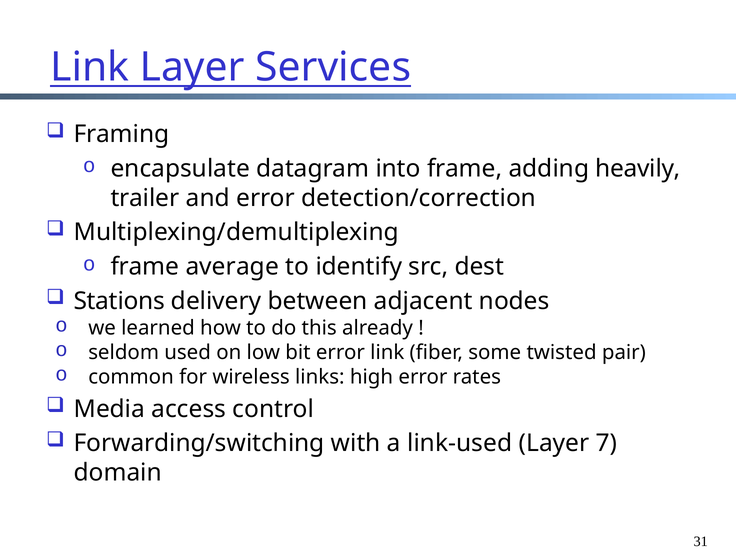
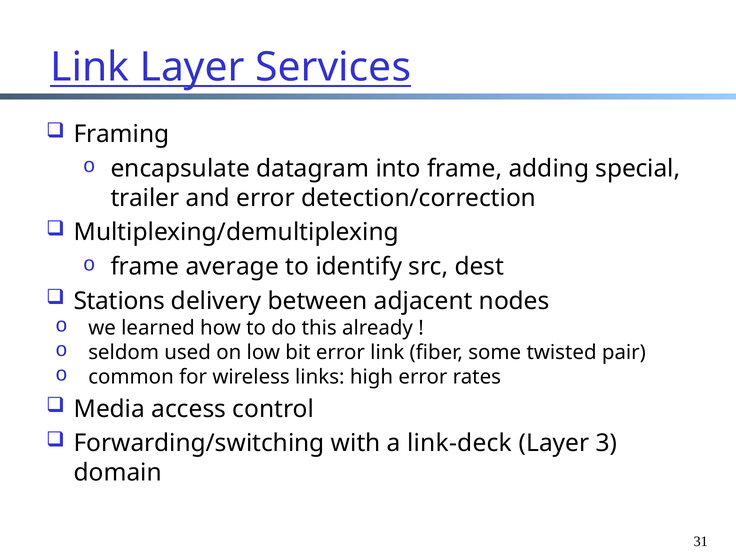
heavily: heavily -> special
link-used: link-used -> link-deck
7: 7 -> 3
